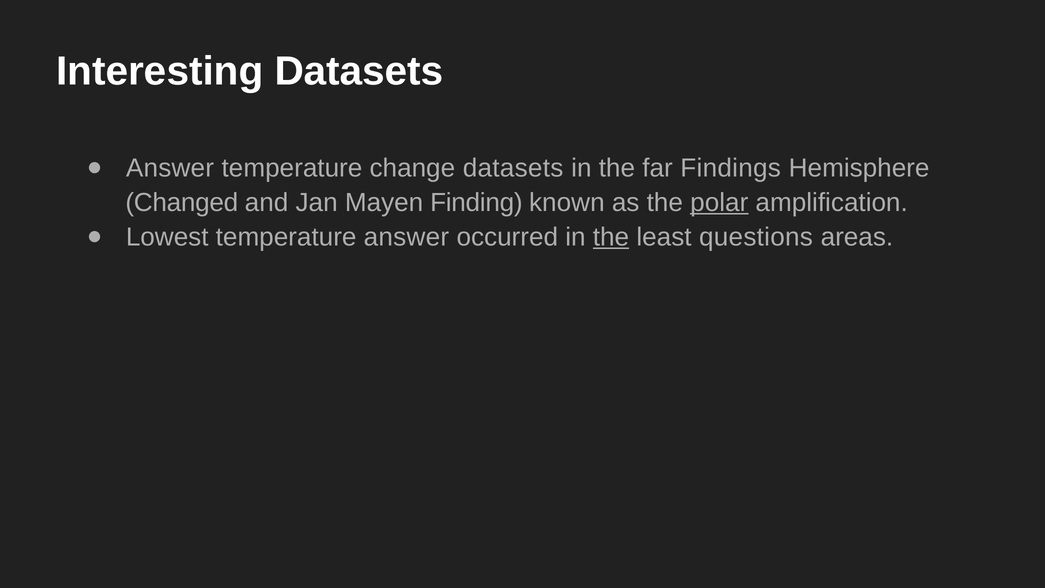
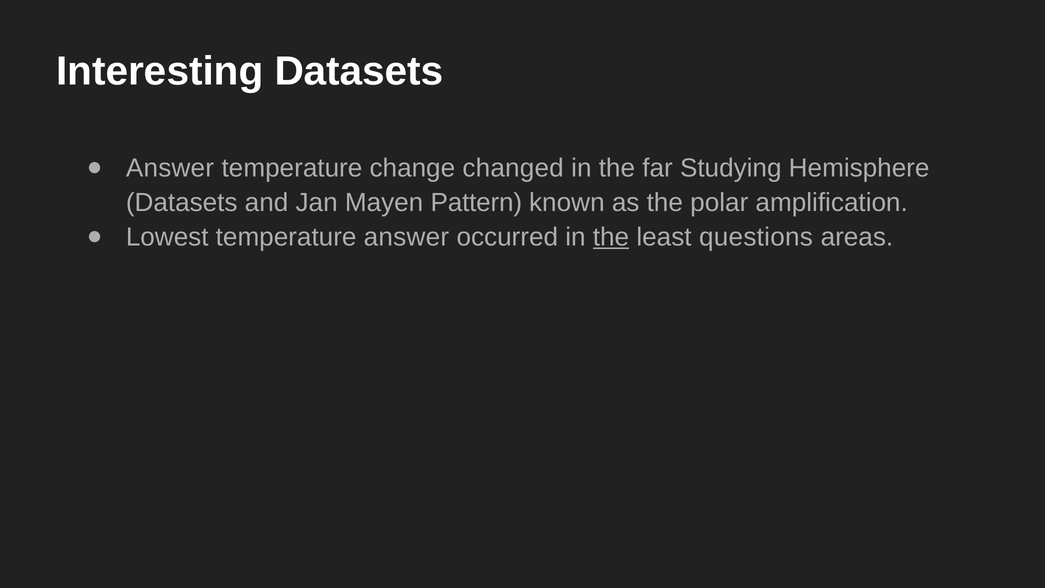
change datasets: datasets -> changed
Findings: Findings -> Studying
Changed at (182, 203): Changed -> Datasets
Finding: Finding -> Pattern
polar underline: present -> none
